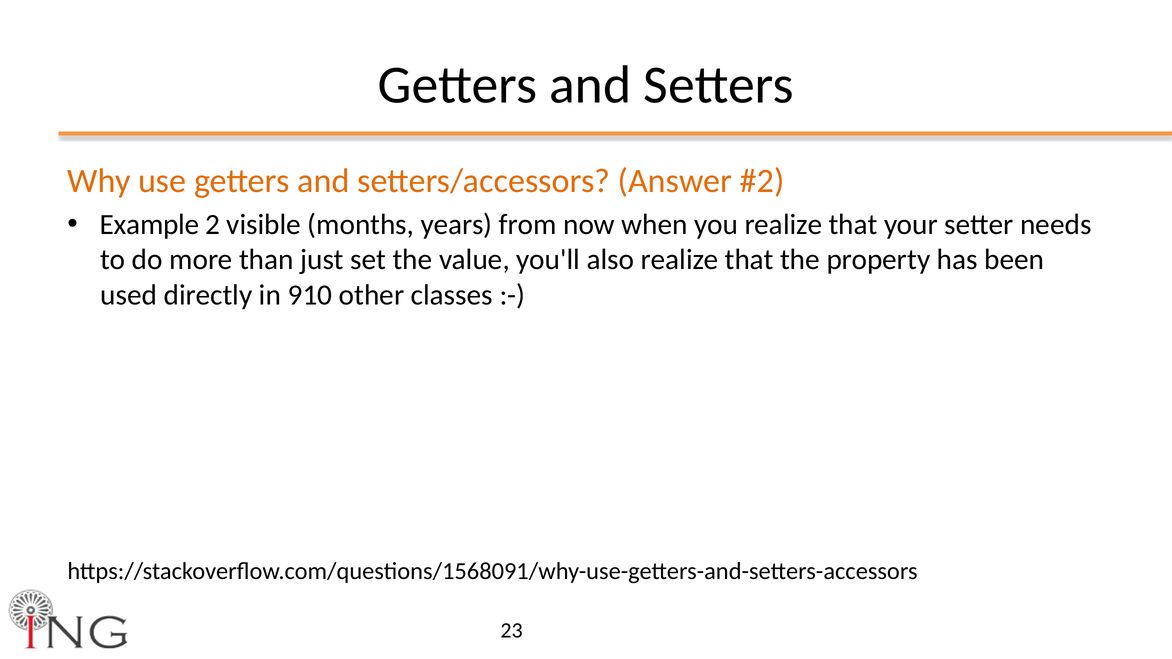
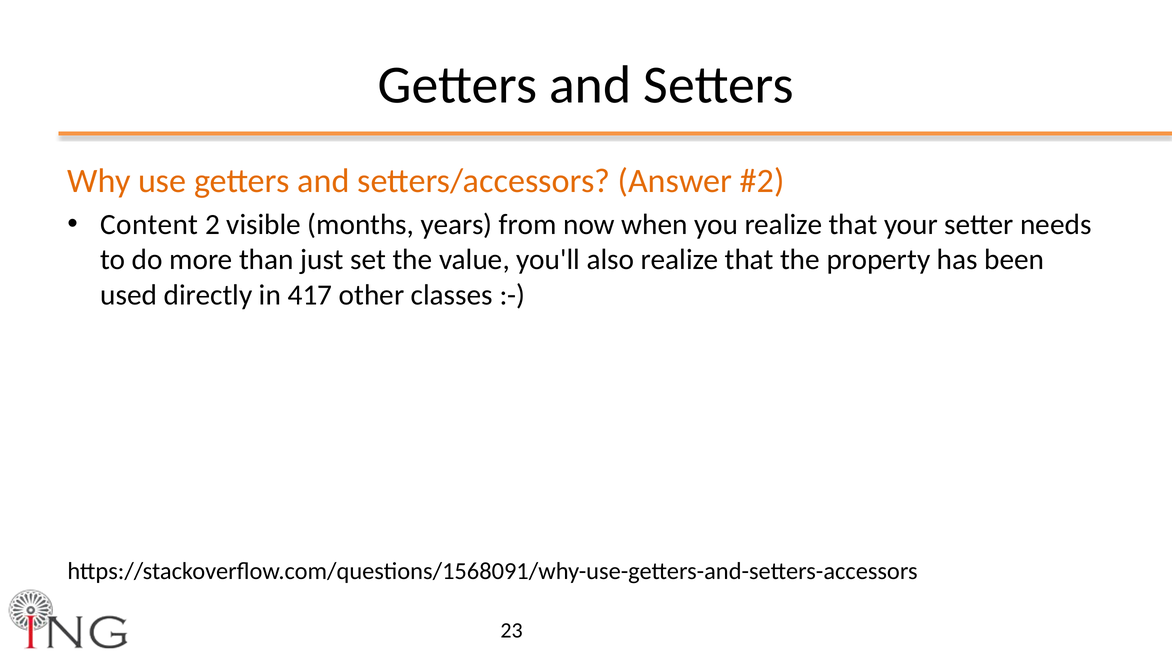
Example: Example -> Content
910: 910 -> 417
